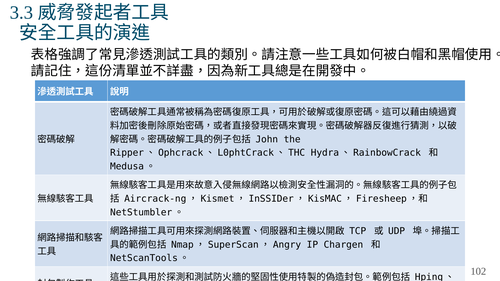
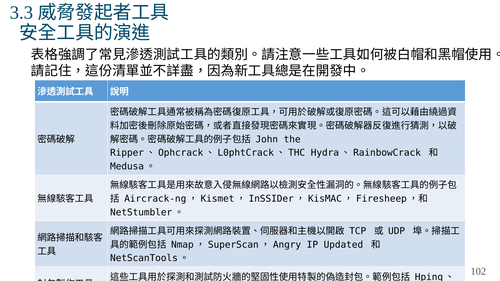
Chargen: Chargen -> Updated
